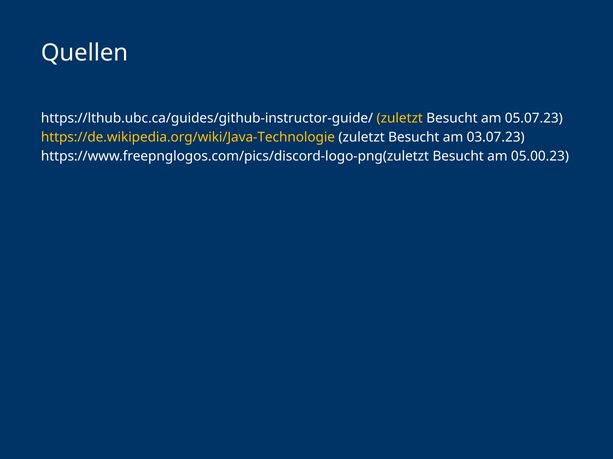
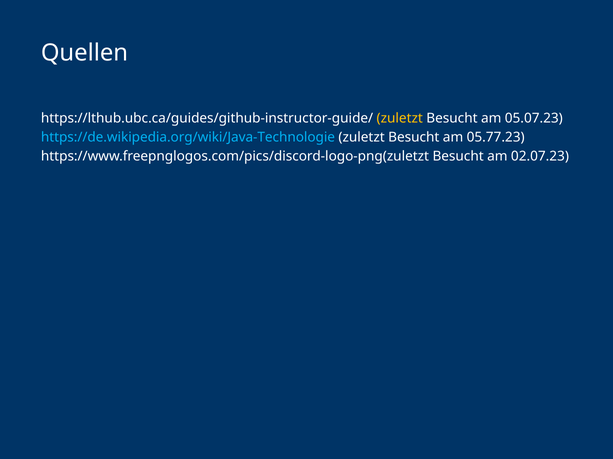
https://de.wikipedia.org/wiki/Java-Technologie colour: yellow -> light blue
03.07.23: 03.07.23 -> 05.77.23
05.00.23: 05.00.23 -> 02.07.23
